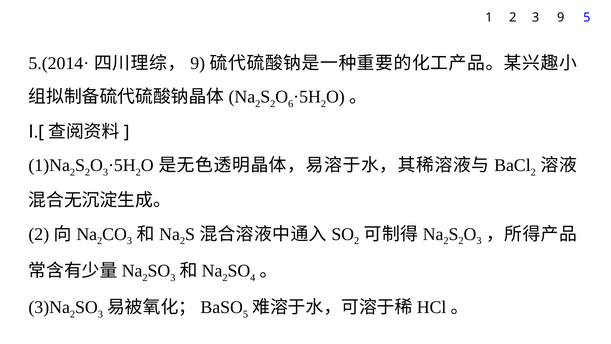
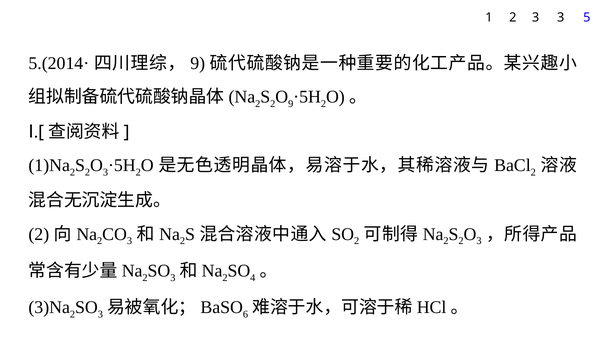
3 9: 9 -> 3
6 at (291, 104): 6 -> 9
5 at (245, 314): 5 -> 6
